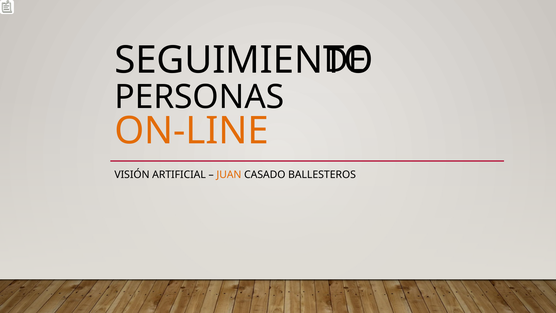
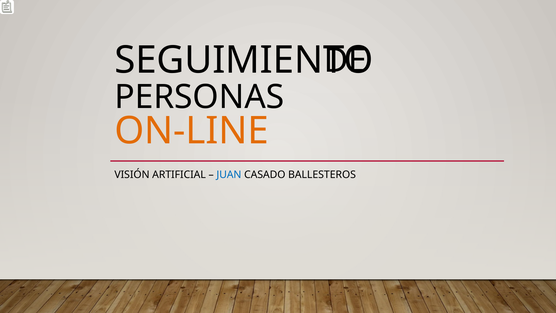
JUAN colour: orange -> blue
